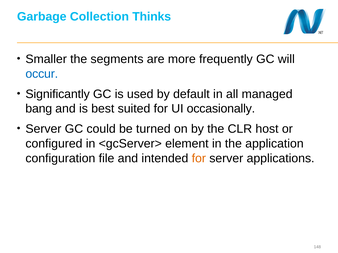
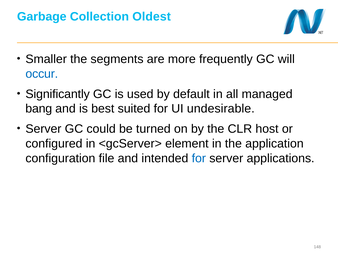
Thinks: Thinks -> Oldest
occasionally: occasionally -> undesirable
for at (199, 159) colour: orange -> blue
